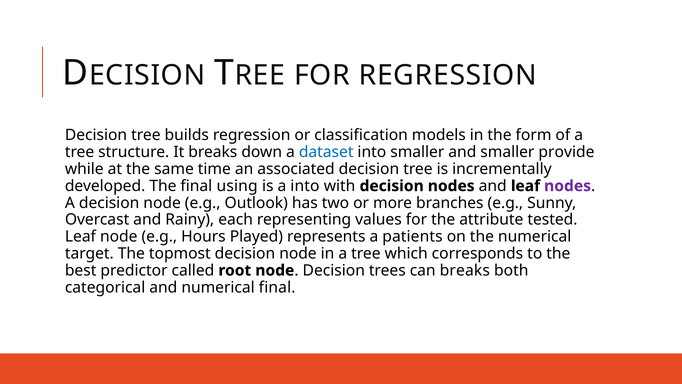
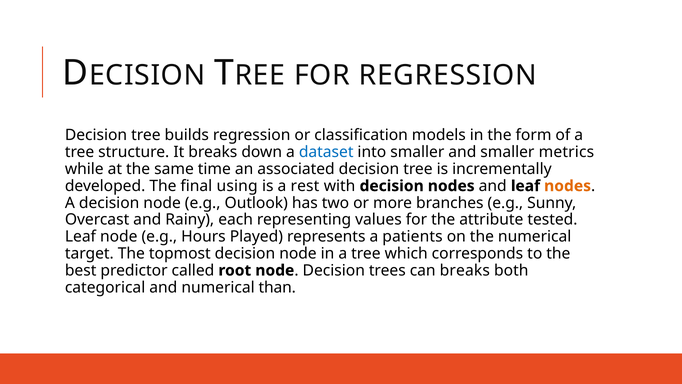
provide: provide -> metrics
a into: into -> rest
nodes at (568, 186) colour: purple -> orange
numerical final: final -> than
